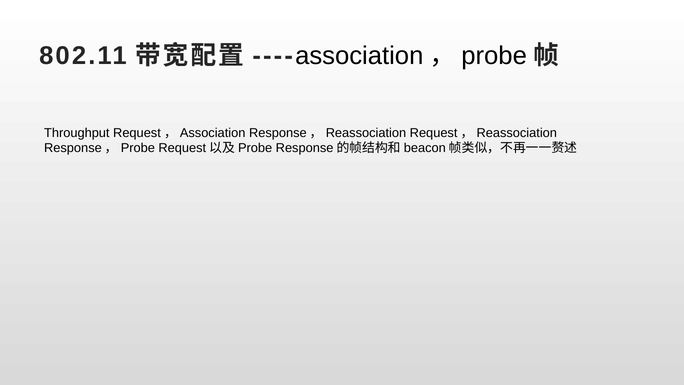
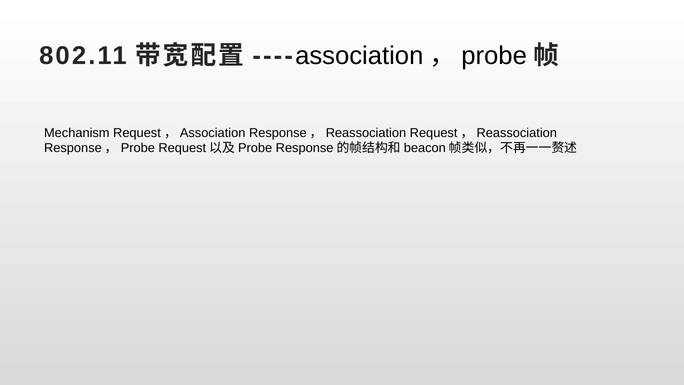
Throughput: Throughput -> Mechanism
